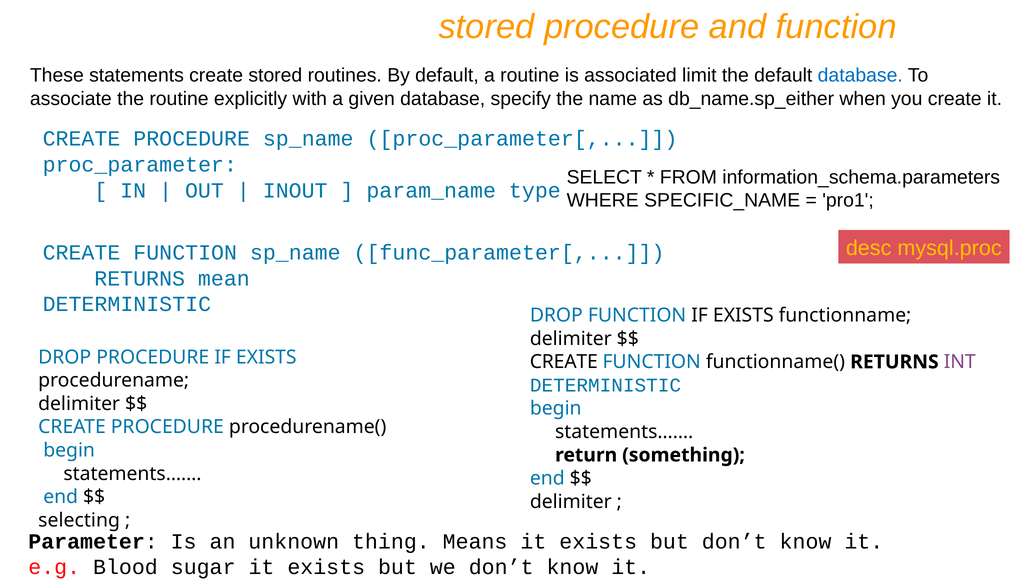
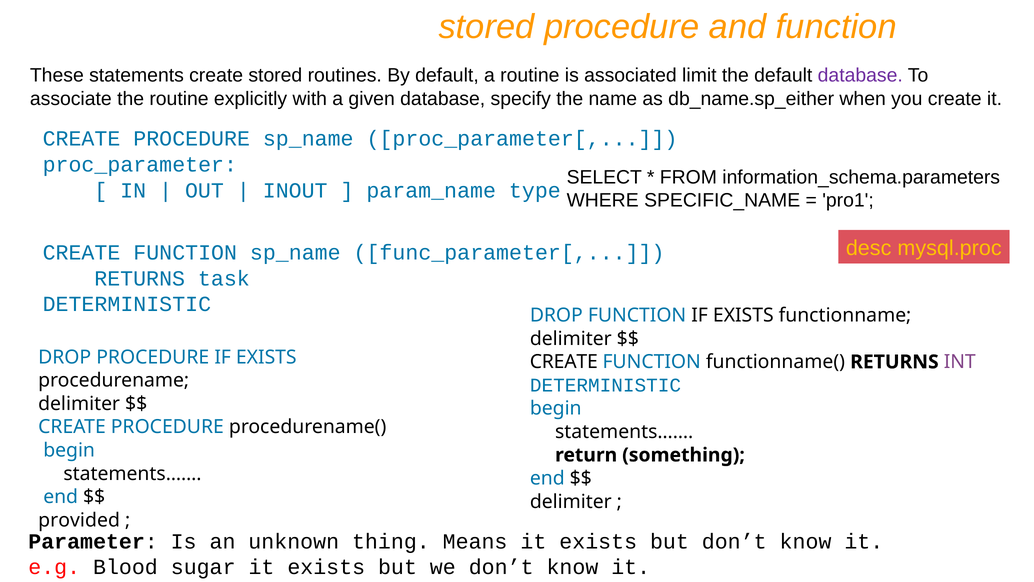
database at (860, 76) colour: blue -> purple
mean: mean -> task
selecting: selecting -> provided
